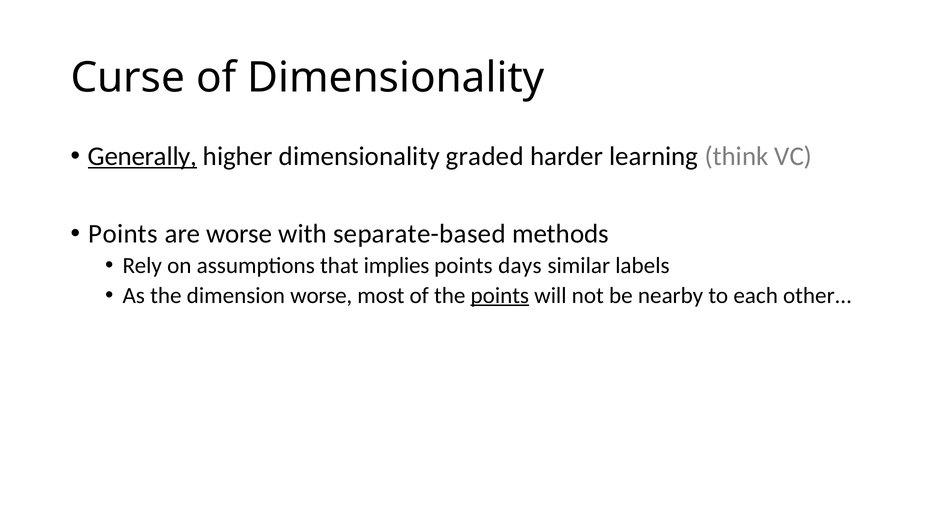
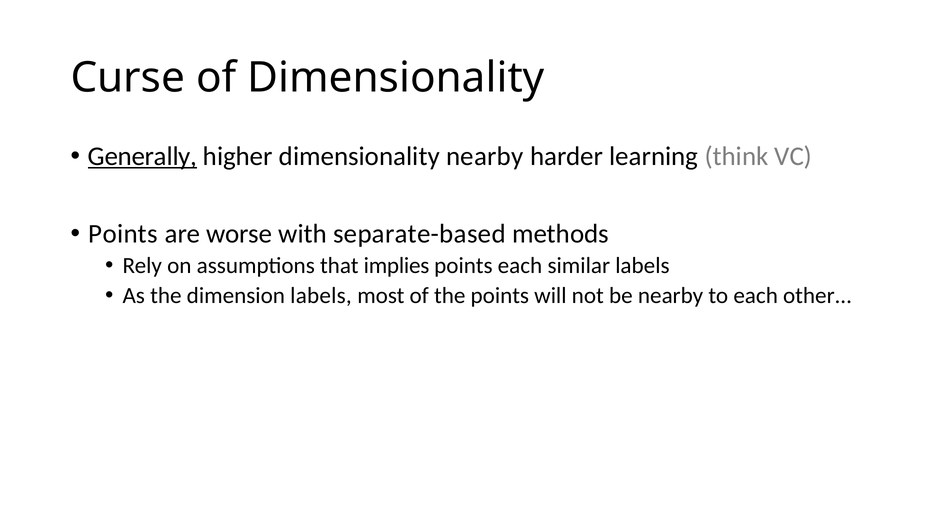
dimensionality graded: graded -> nearby
points days: days -> each
dimension worse: worse -> labels
points at (500, 296) underline: present -> none
